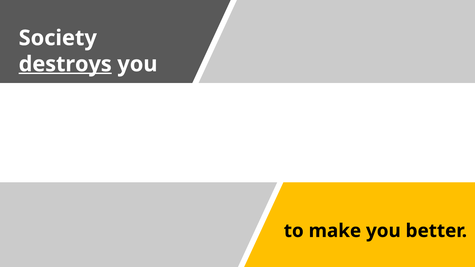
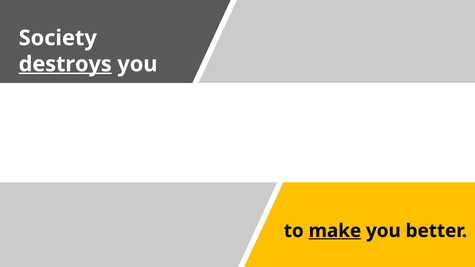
make underline: none -> present
